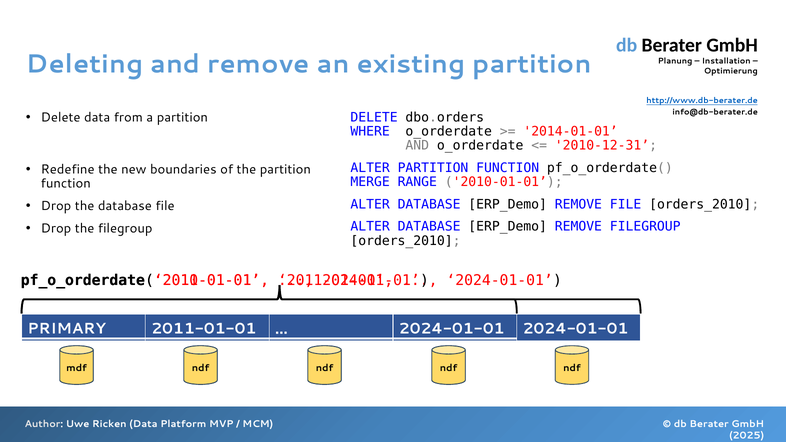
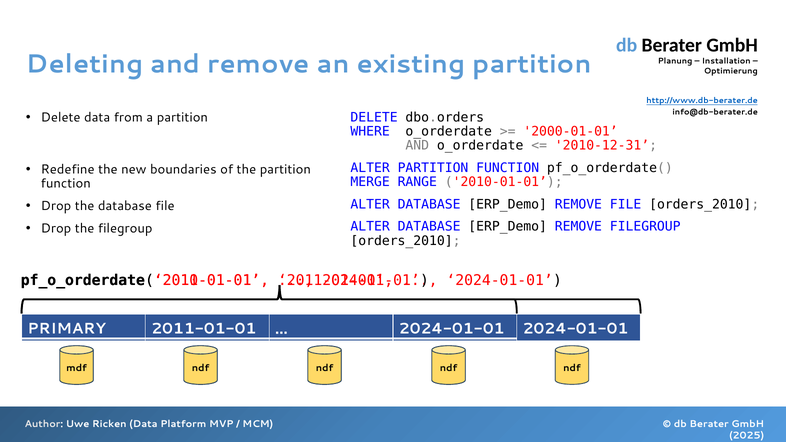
2014-01-01: 2014-01-01 -> 2000-01-01
